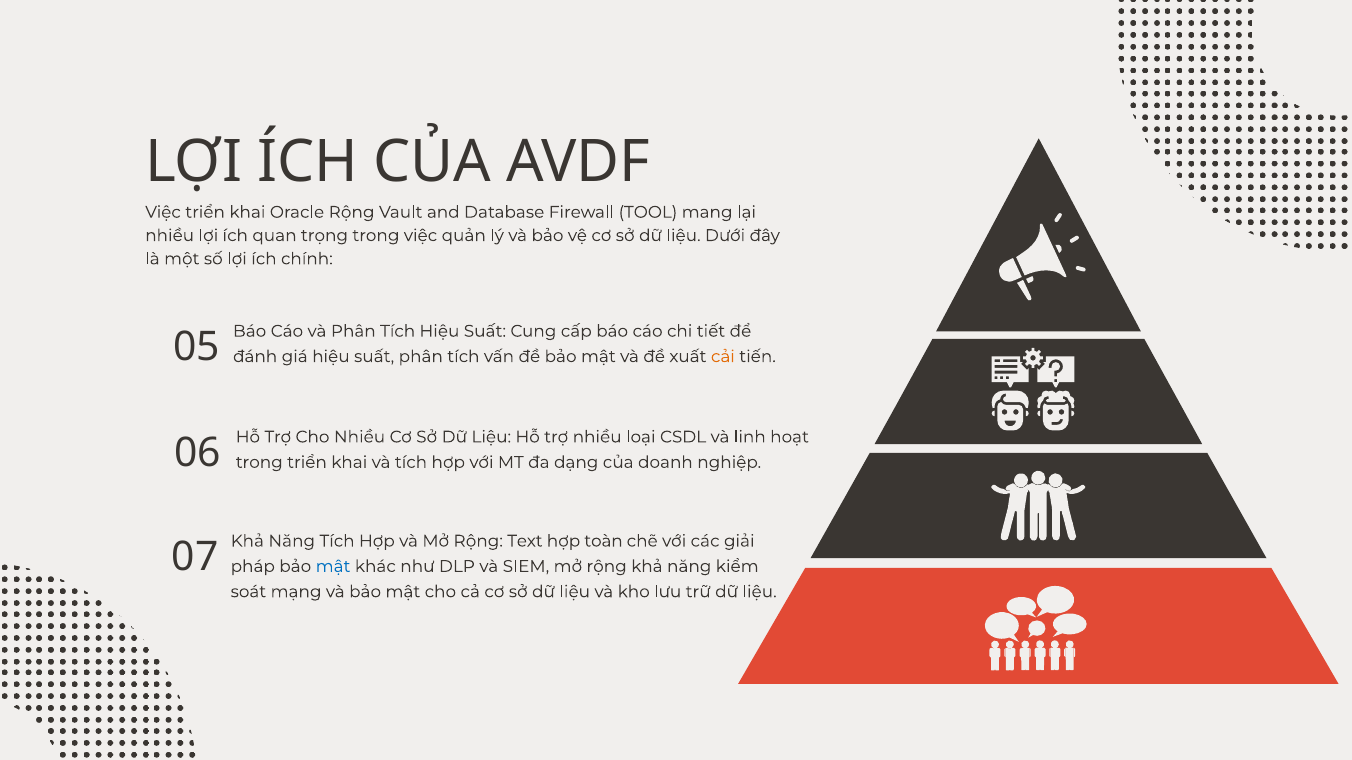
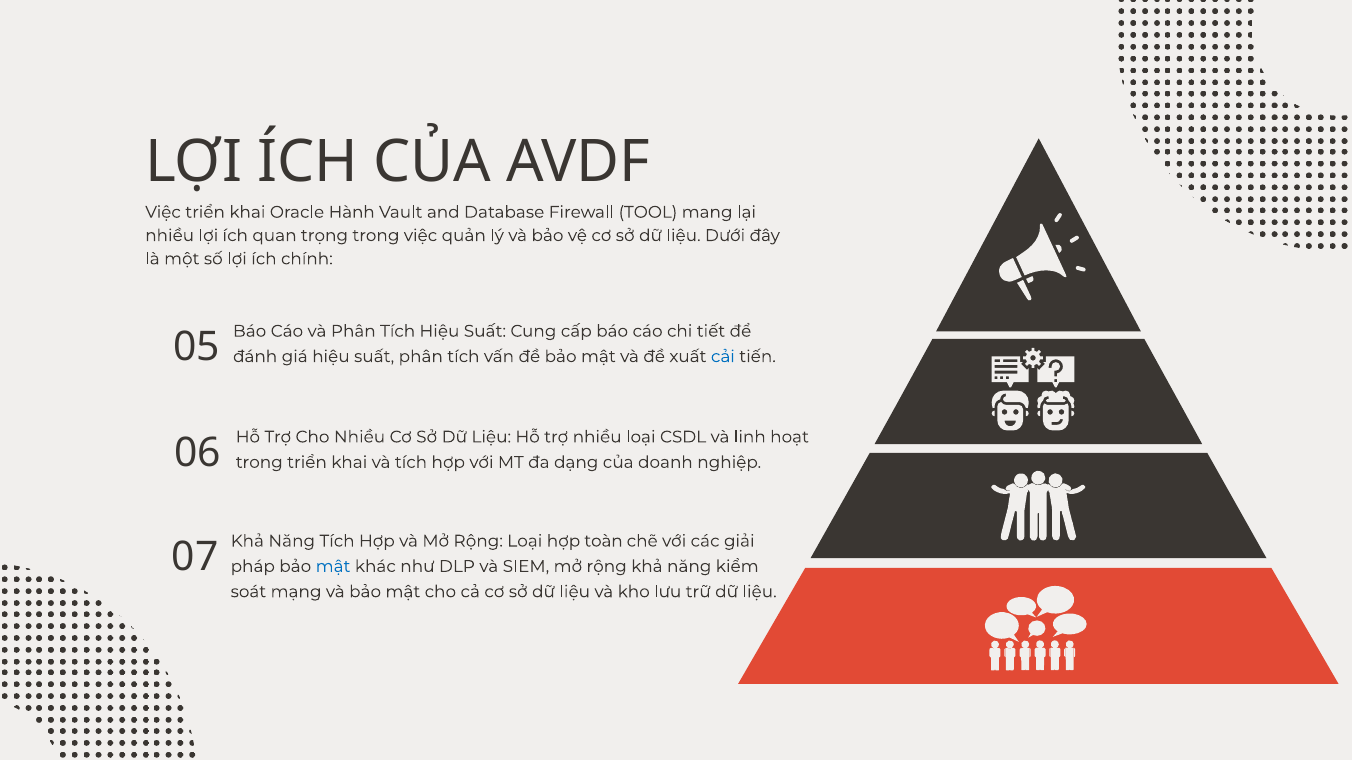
Oracle Rộng: Rộng -> Hành
cải colour: orange -> blue
Rộng Text: Text -> Loại
